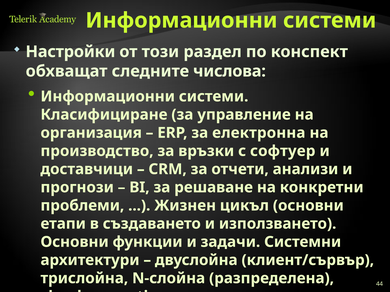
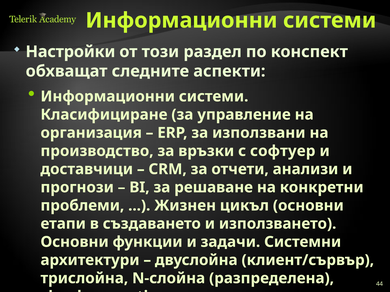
числова: числова -> аспекти
електронна: електронна -> използвани
